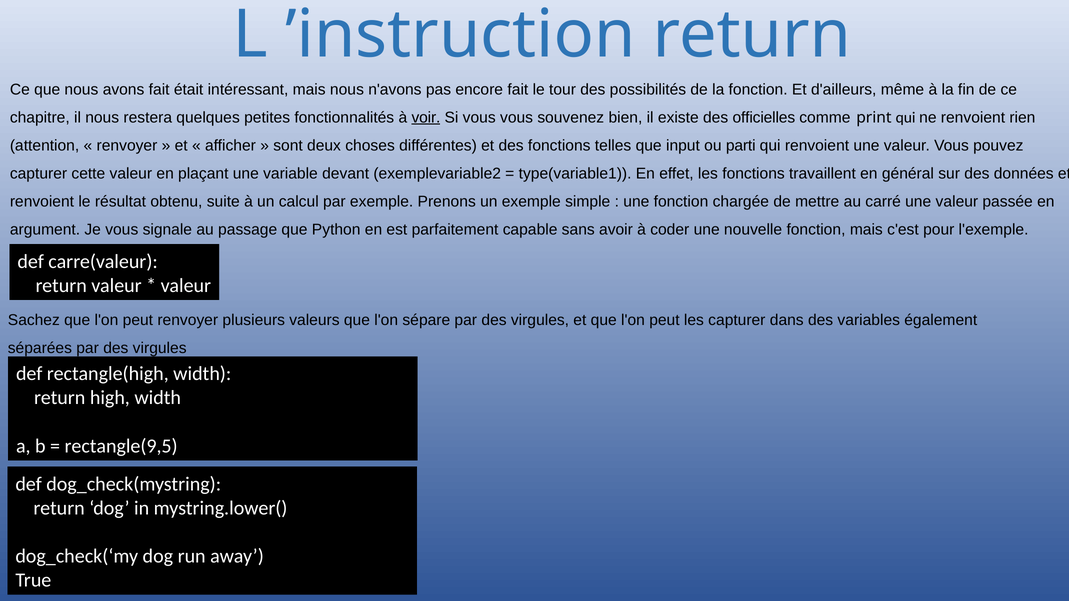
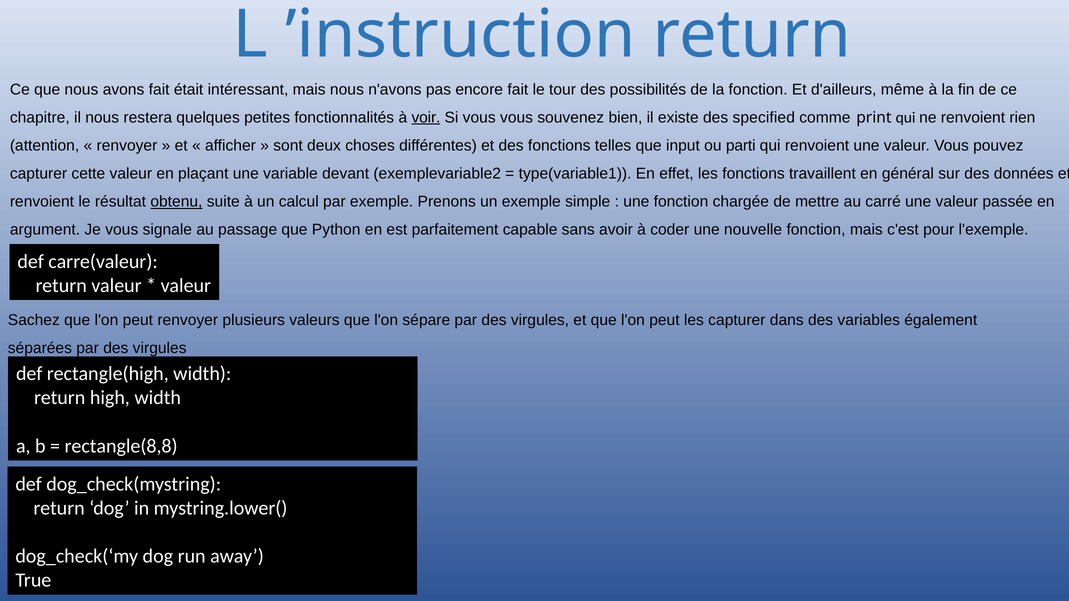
officielles: officielles -> specified
obtenu underline: none -> present
rectangle(9,5: rectangle(9,5 -> rectangle(8,8
